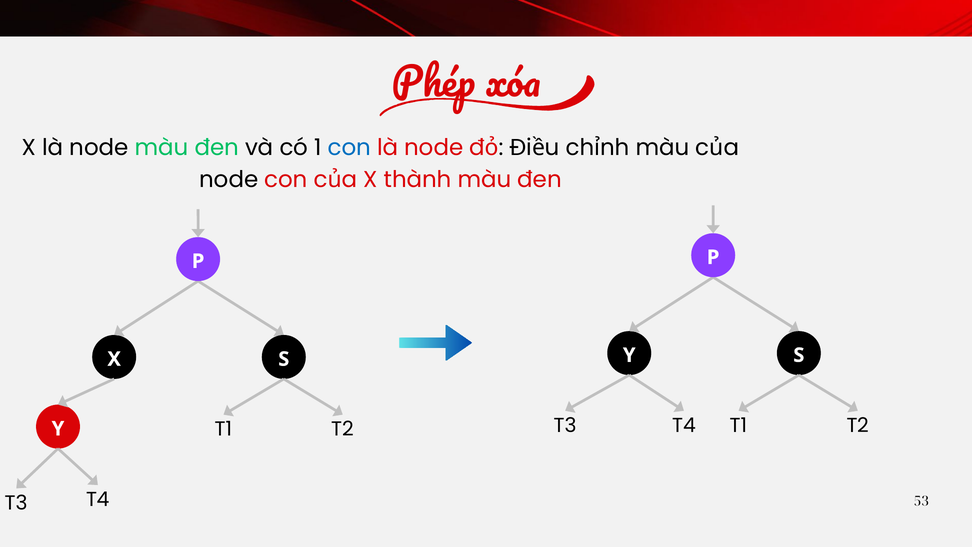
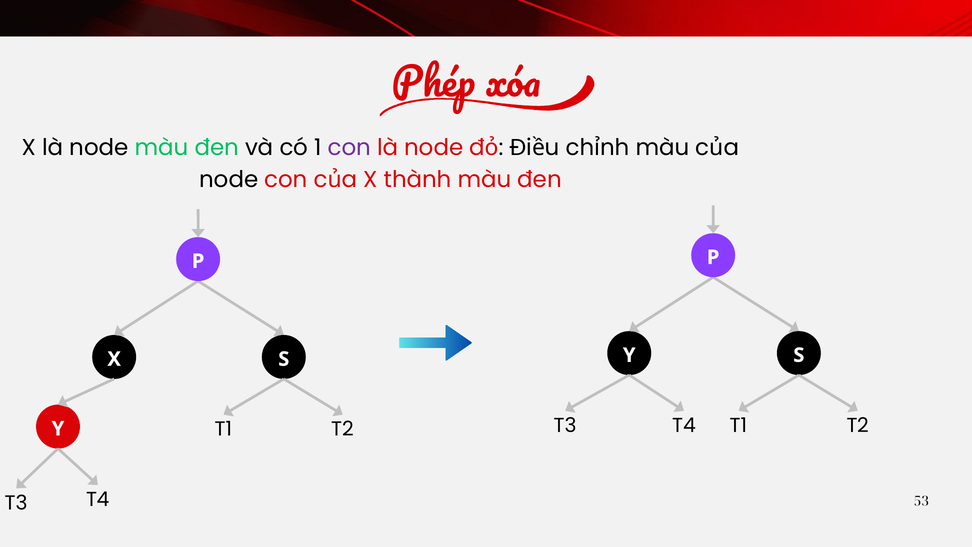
con at (349, 148) colour: blue -> purple
